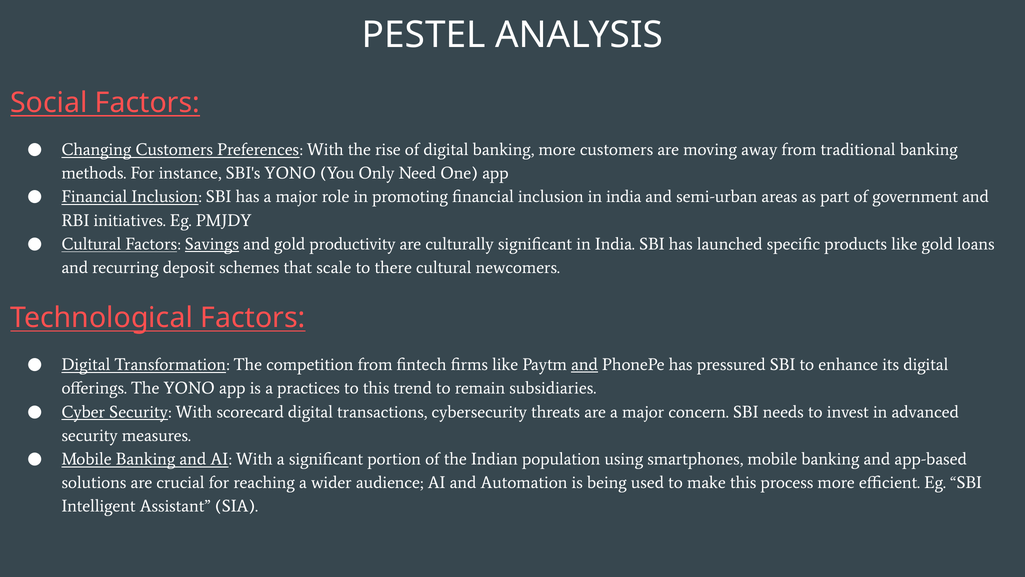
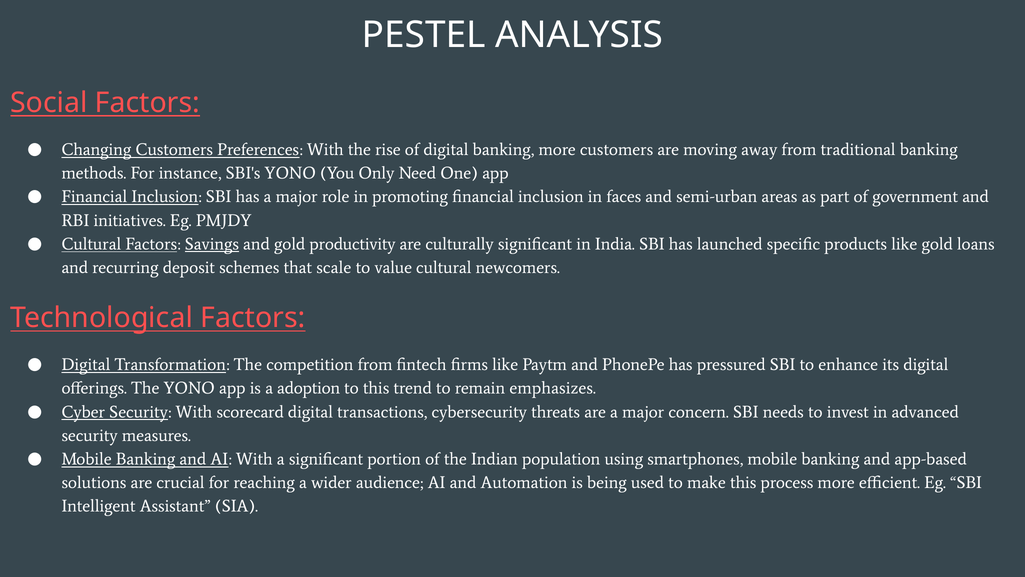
inclusion in india: india -> faces
there: there -> value
and at (585, 364) underline: present -> none
practices: practices -> adoption
subsidiaries: subsidiaries -> emphasizes
